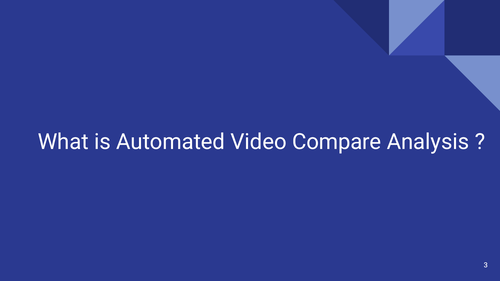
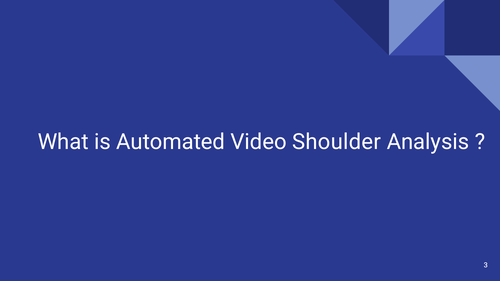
Compare: Compare -> Shoulder
